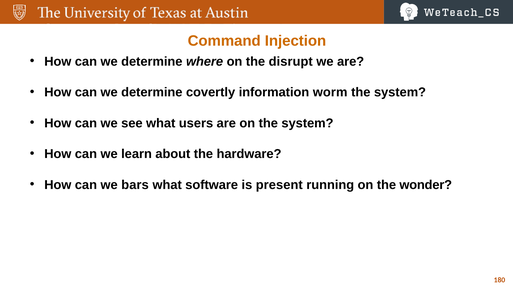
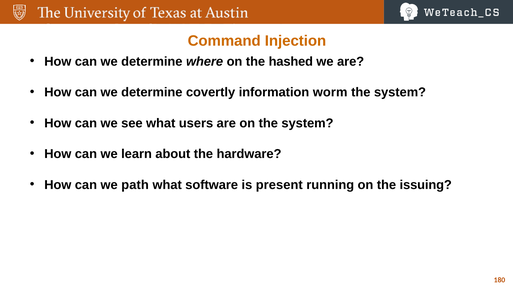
disrupt: disrupt -> hashed
bars: bars -> path
wonder: wonder -> issuing
